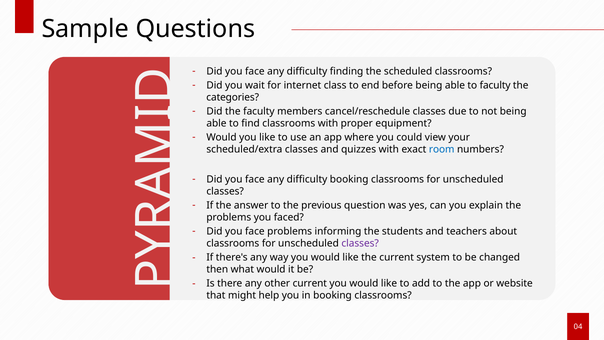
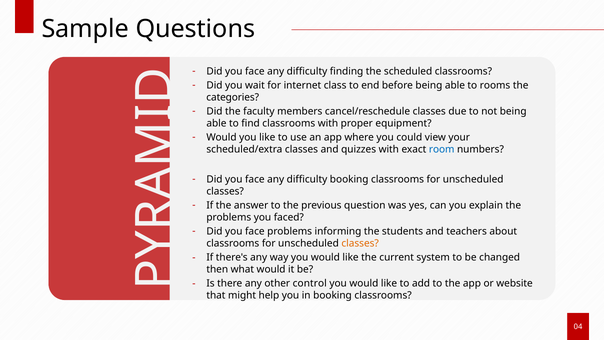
to faculty: faculty -> rooms
classes at (360, 243) colour: purple -> orange
other current: current -> control
